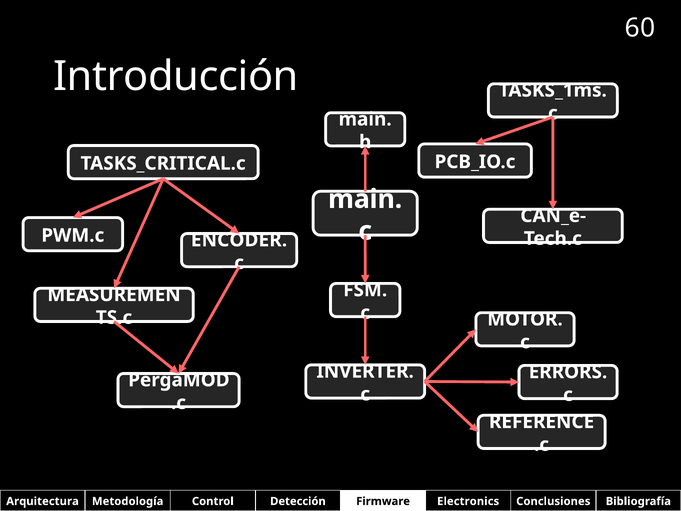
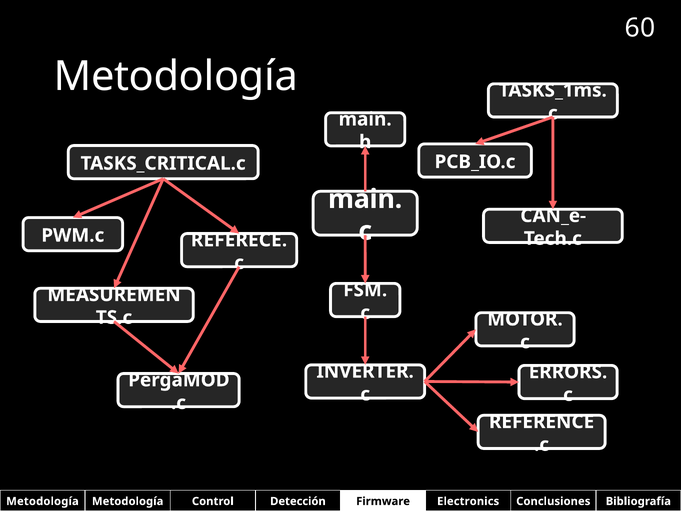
Introducción at (176, 76): Introducción -> Metodología
ENCODER: ENCODER -> REFERECE
Arquitectura at (43, 501): Arquitectura -> Metodología
